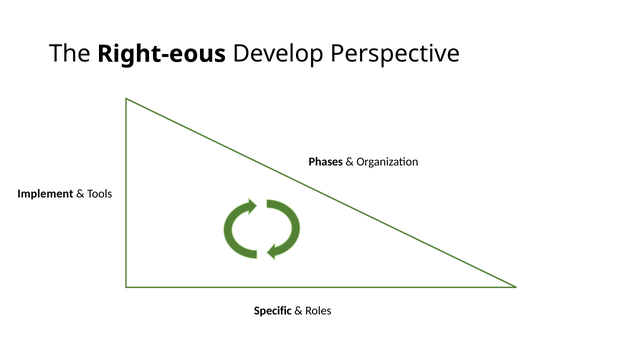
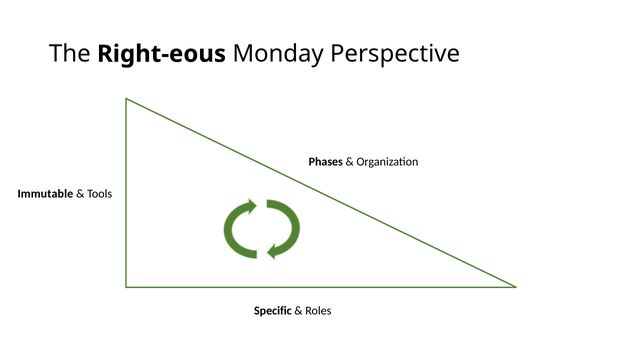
Develop: Develop -> Monday
Implement: Implement -> Immutable
